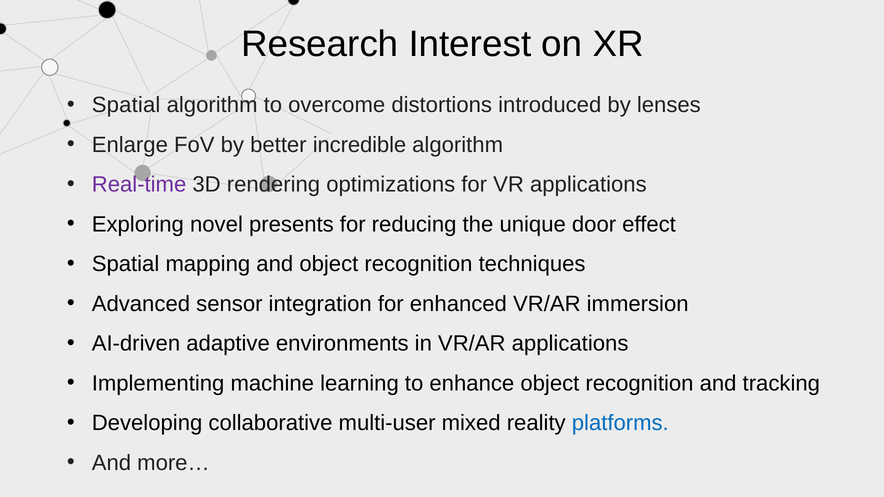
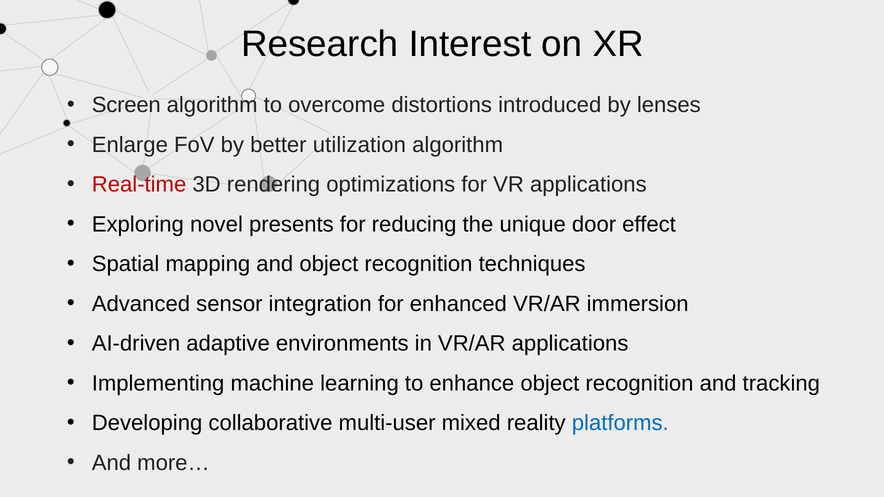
Spatial at (126, 105): Spatial -> Screen
incredible: incredible -> utilization
Real-time colour: purple -> red
